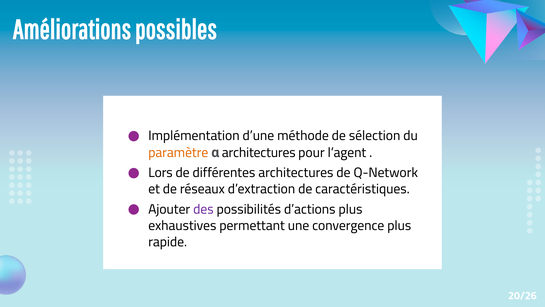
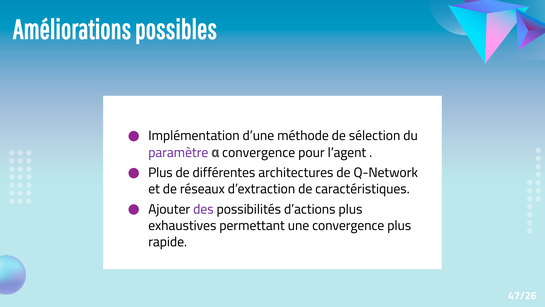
paramètre colour: orange -> purple
α architectures: architectures -> convergence
Lors at (160, 173): Lors -> Plus
20/26: 20/26 -> 47/26
